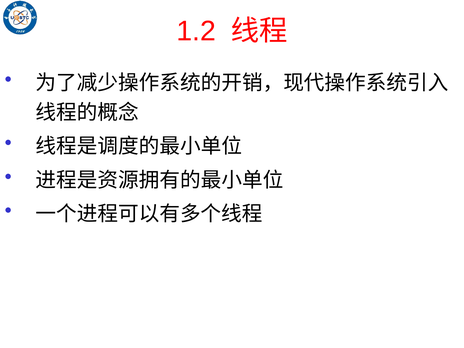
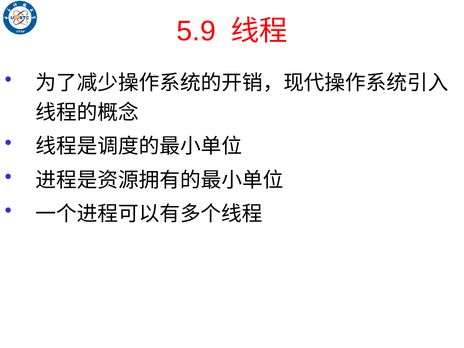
1.2: 1.2 -> 5.9
